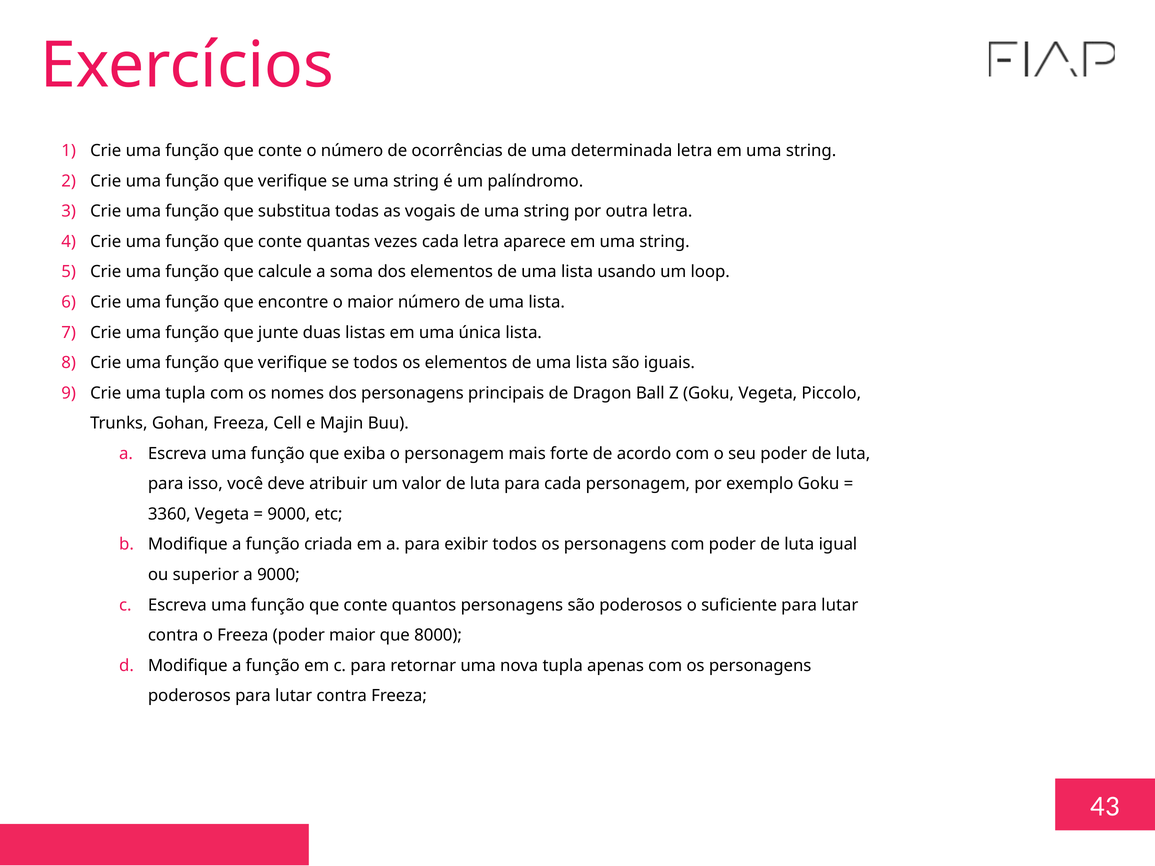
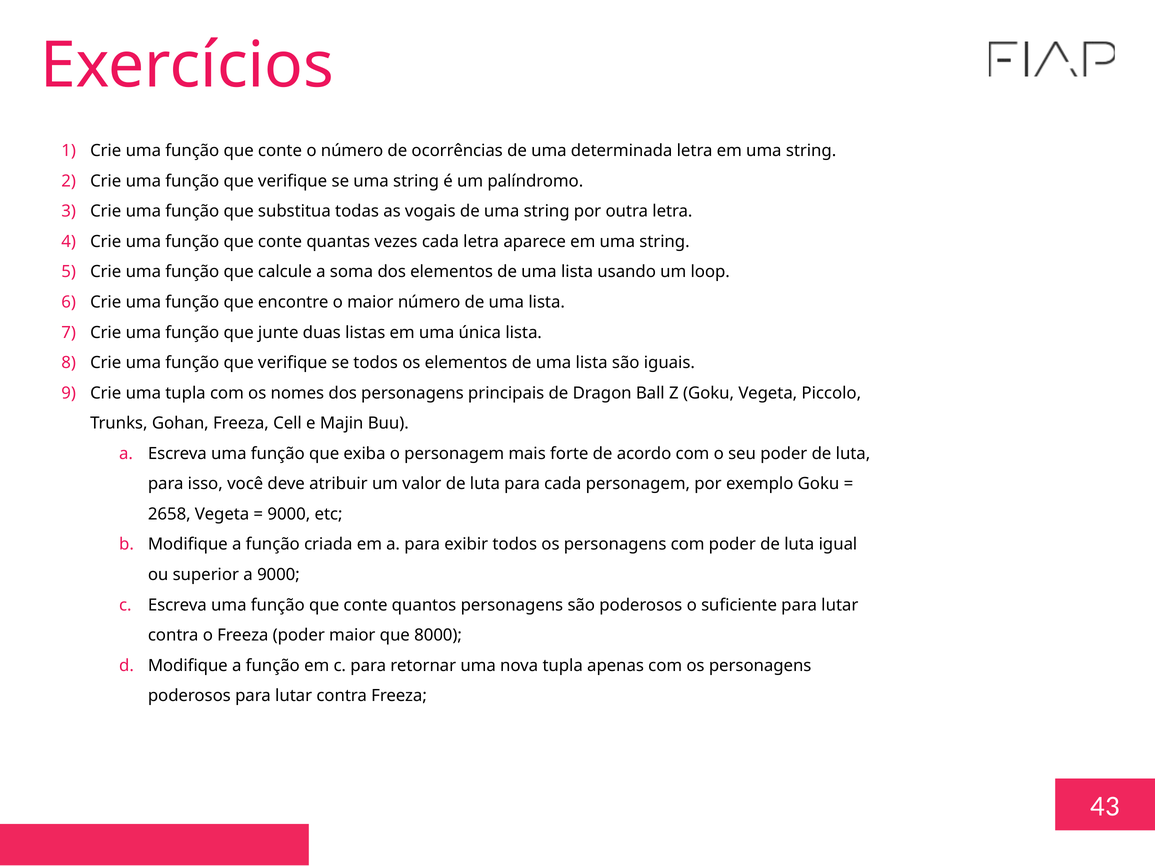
3360: 3360 -> 2658
